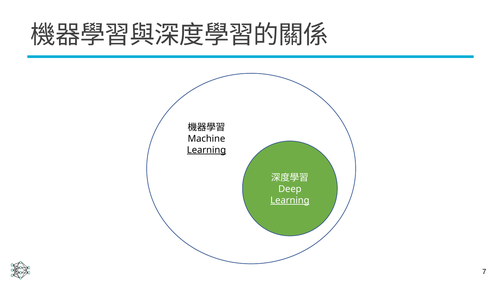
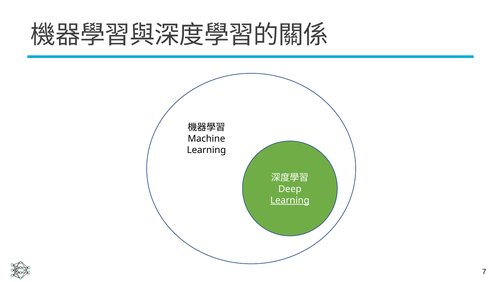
Learning at (206, 150) underline: present -> none
